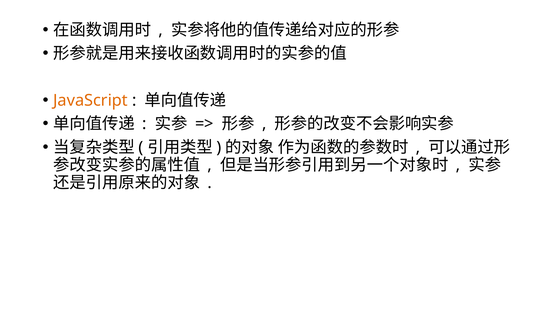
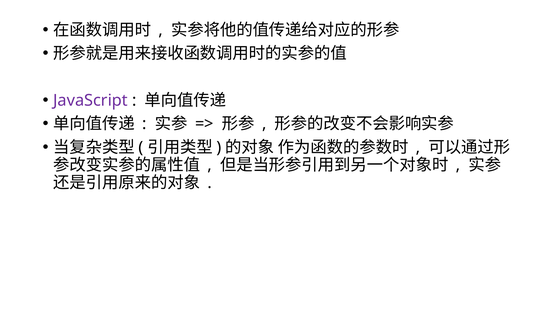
JavaScript colour: orange -> purple
